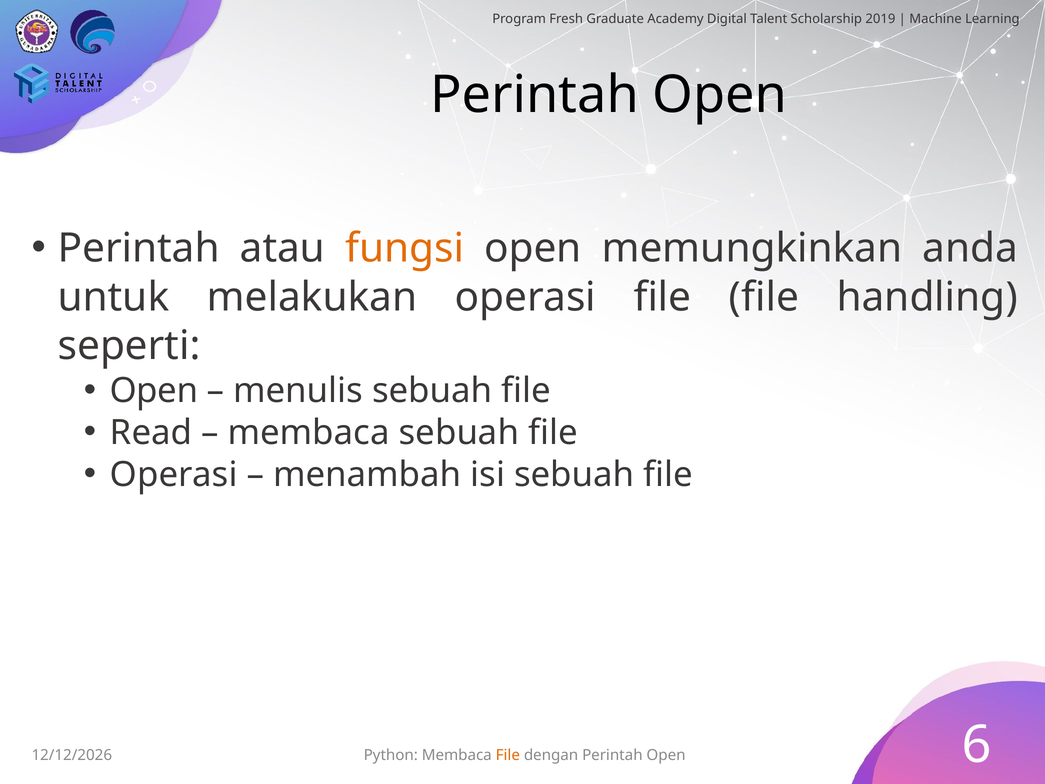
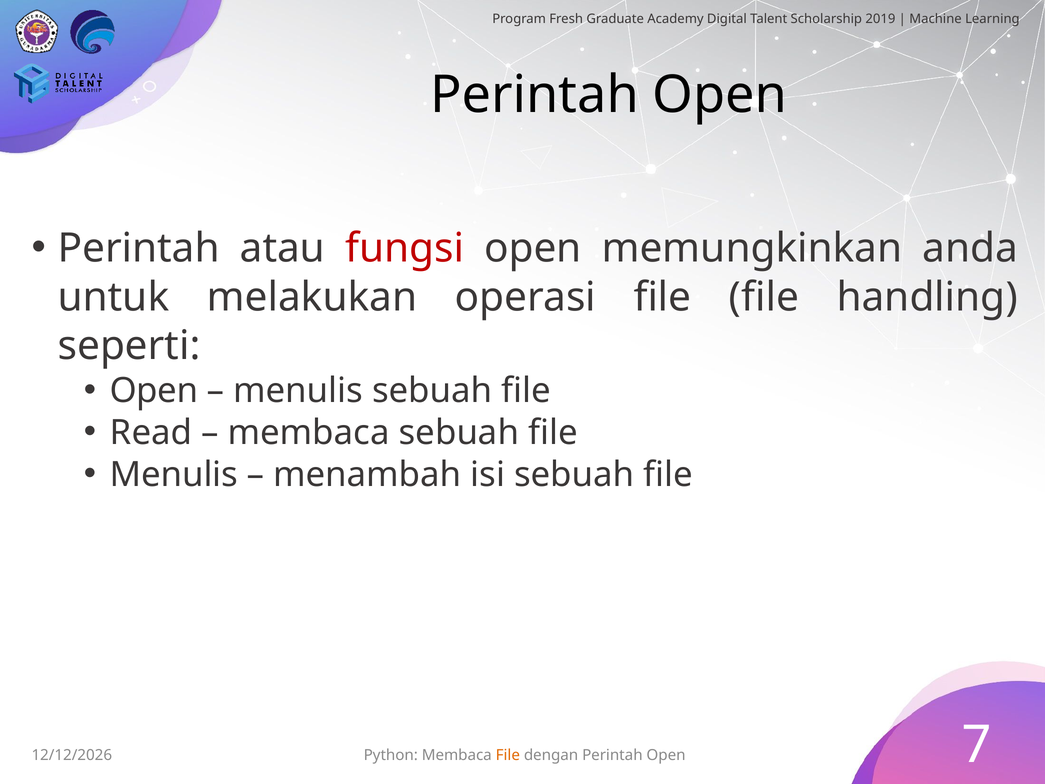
fungsi colour: orange -> red
Operasi at (174, 474): Operasi -> Menulis
6: 6 -> 7
